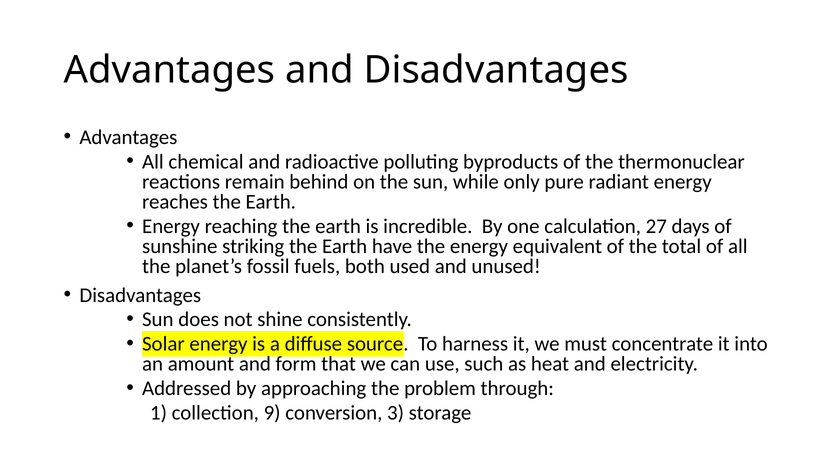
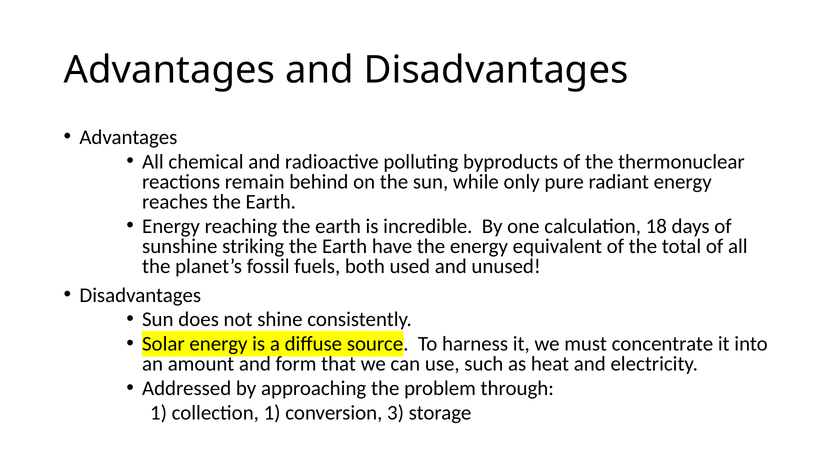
27: 27 -> 18
collection 9: 9 -> 1
